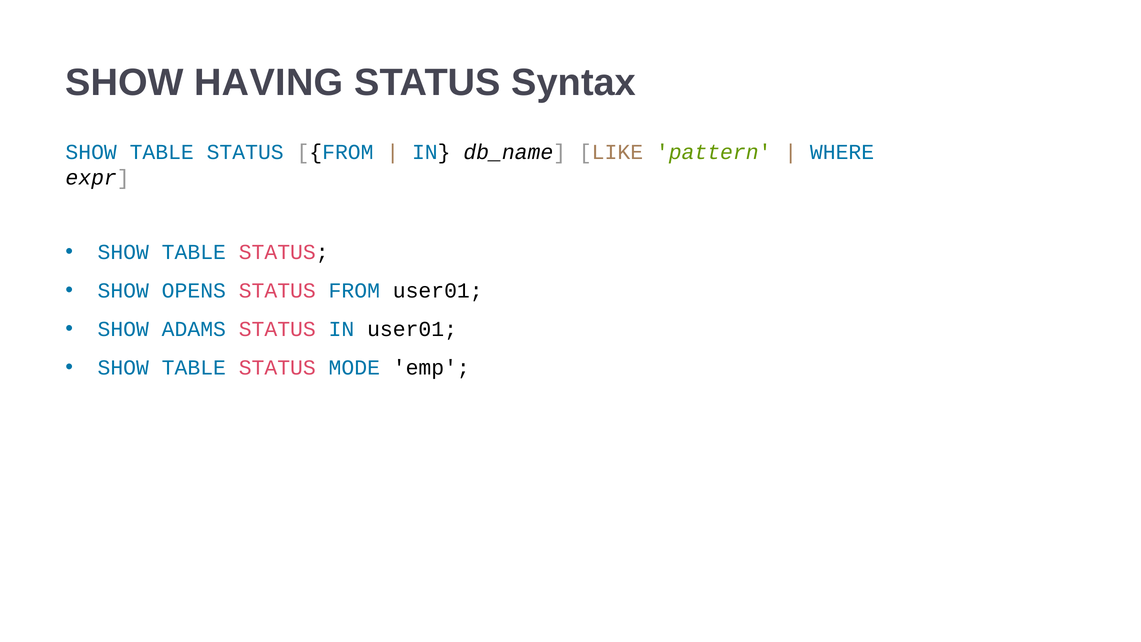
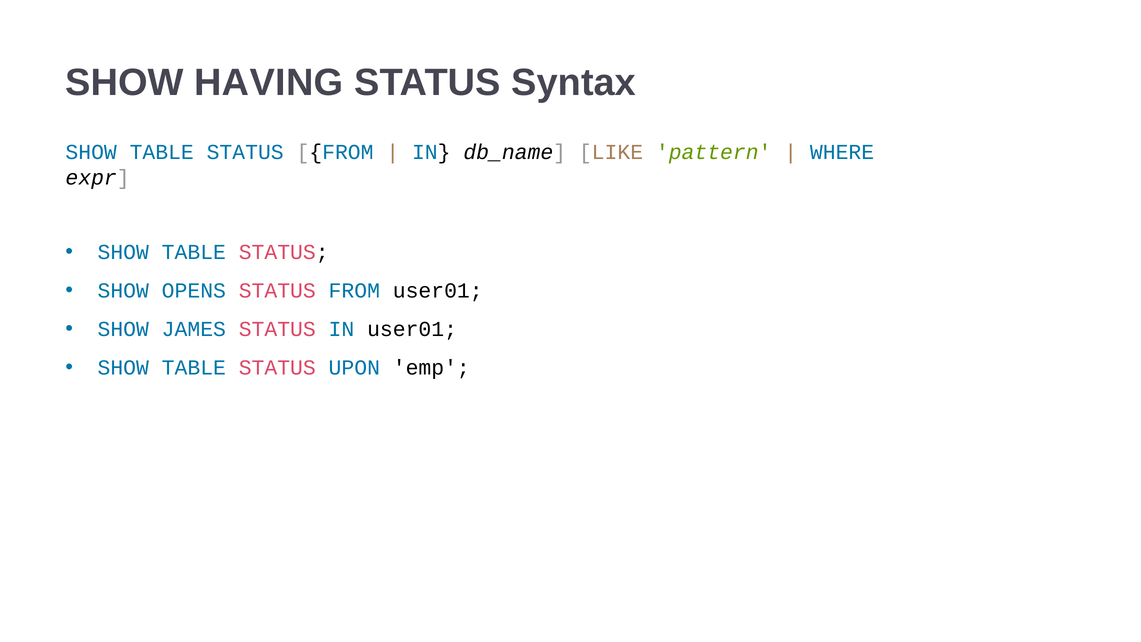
ADAMS: ADAMS -> JAMES
MODE: MODE -> UPON
